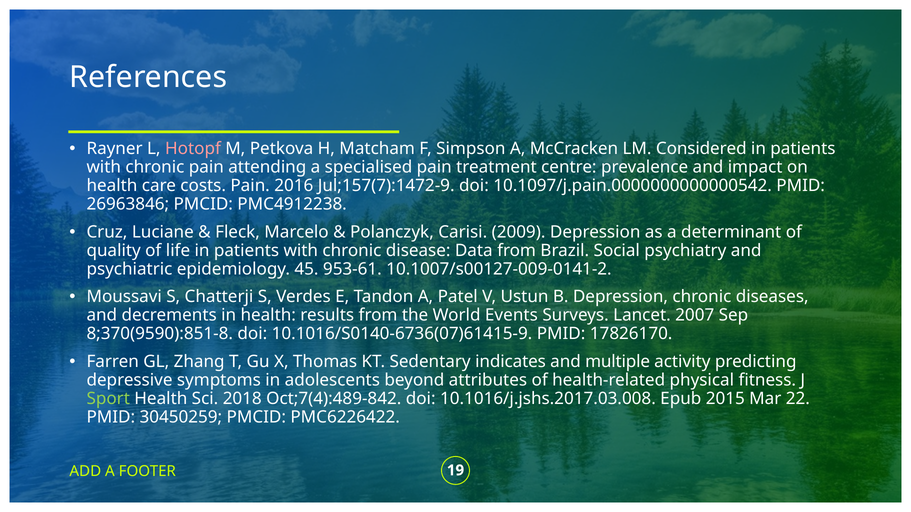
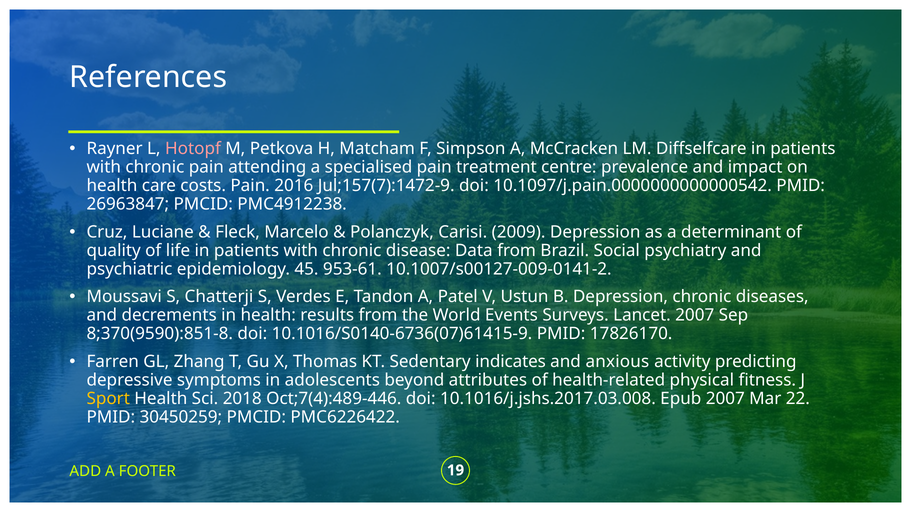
Considered: Considered -> Diffselfcare
26963846: 26963846 -> 26963847
multiple: multiple -> anxious
Sport colour: light green -> yellow
Oct;7(4):489-842: Oct;7(4):489-842 -> Oct;7(4):489-446
Epub 2015: 2015 -> 2007
